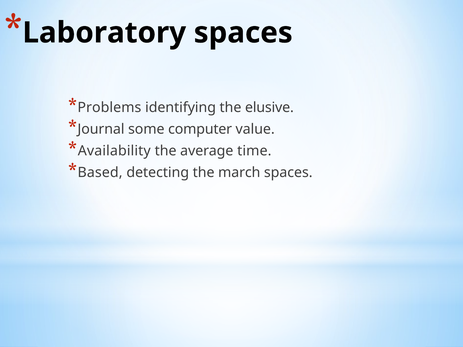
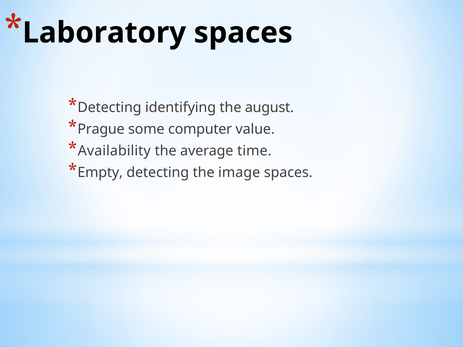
Problems at (109, 107): Problems -> Detecting
elusive: elusive -> august
Journal: Journal -> Prague
Based: Based -> Empty
march: march -> image
